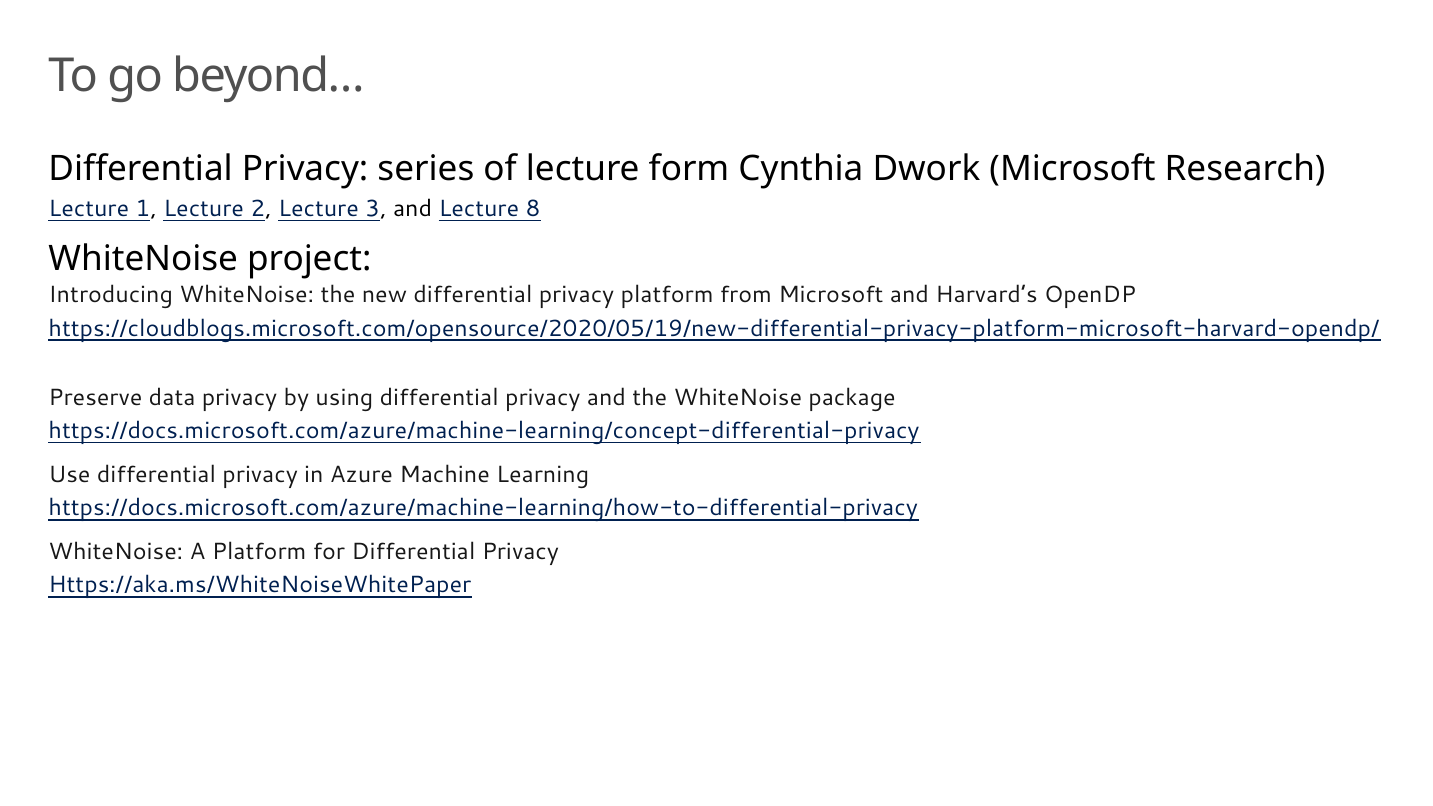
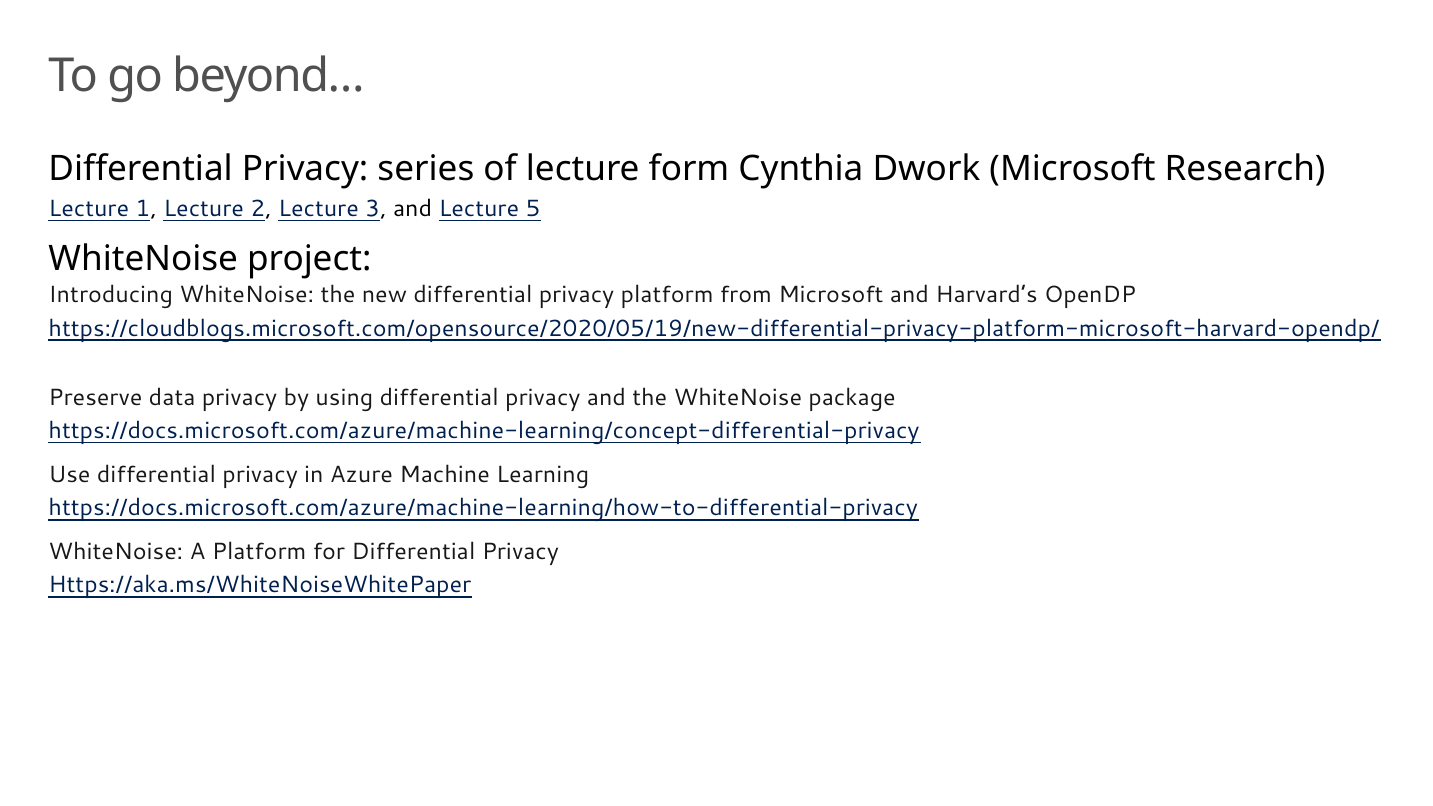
8: 8 -> 5
